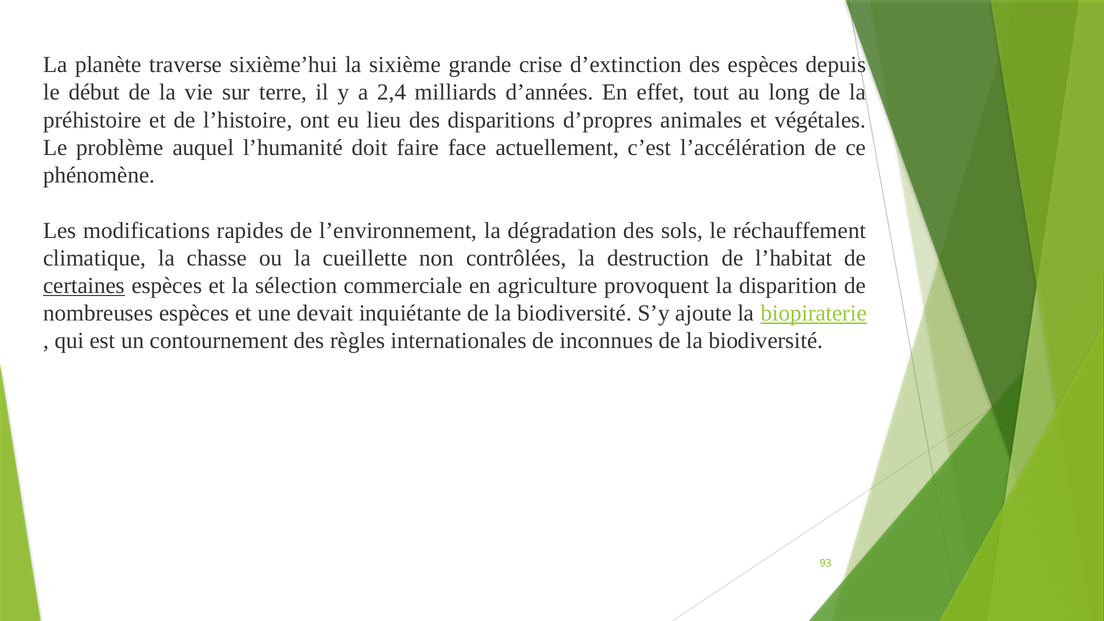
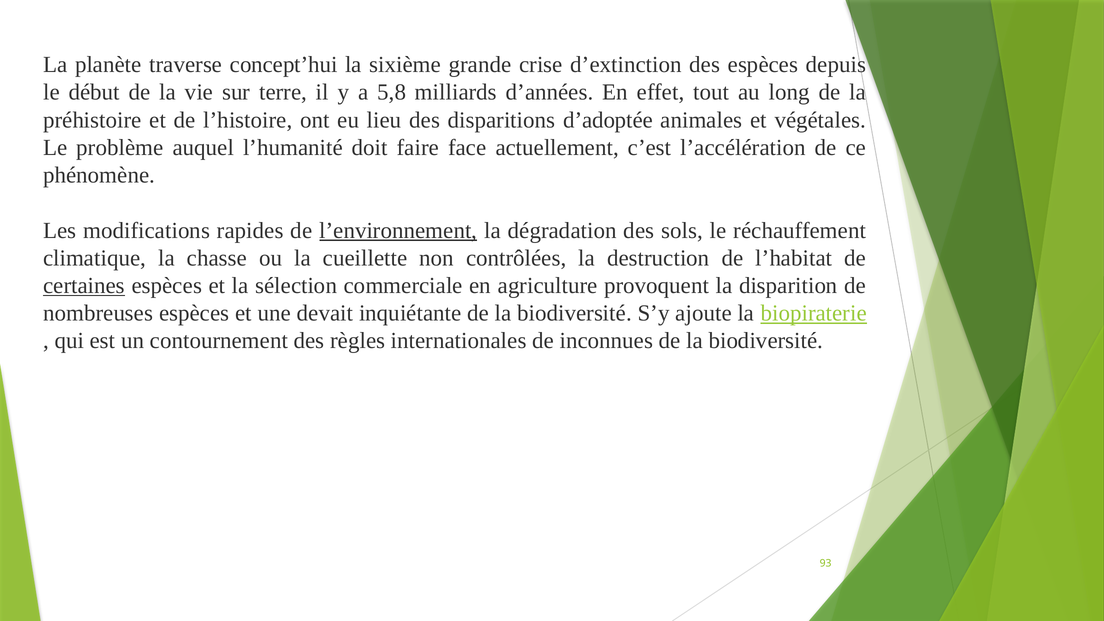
sixième’hui: sixième’hui -> concept’hui
2,4: 2,4 -> 5,8
d’propres: d’propres -> d’adoptée
l’environnement underline: none -> present
